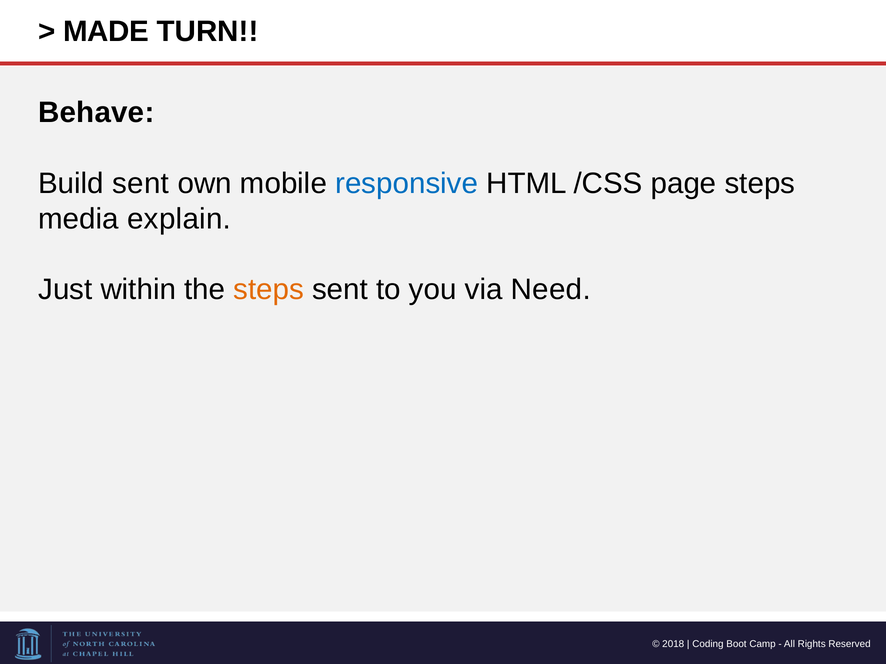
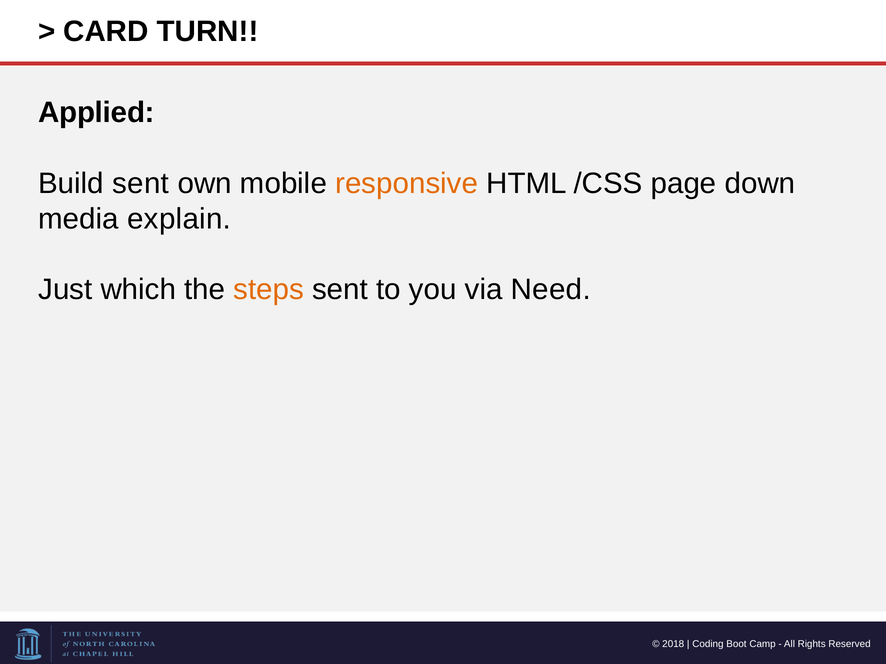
MADE: MADE -> CARD
Behave: Behave -> Applied
responsive colour: blue -> orange
page steps: steps -> down
within: within -> which
